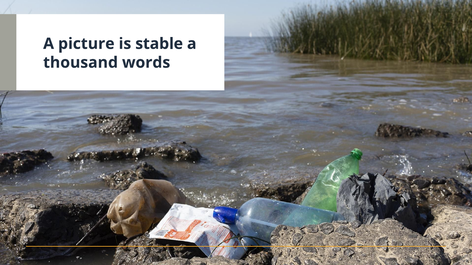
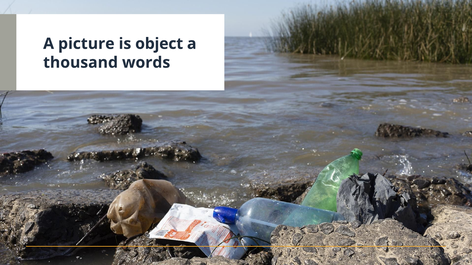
stable: stable -> object
